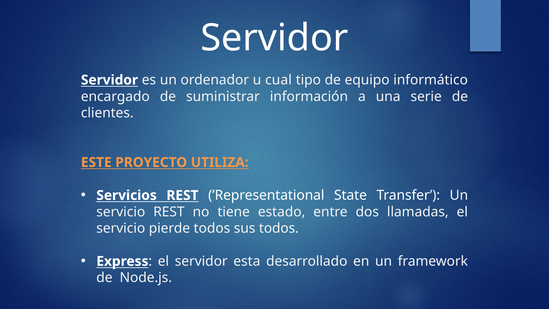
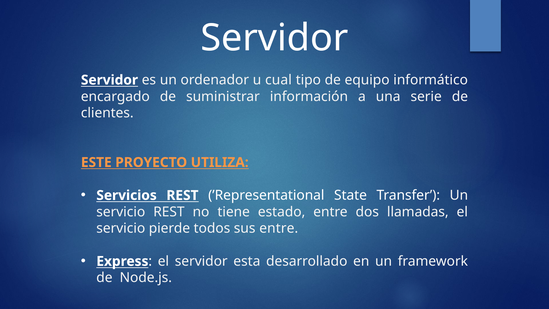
sus todos: todos -> entre
